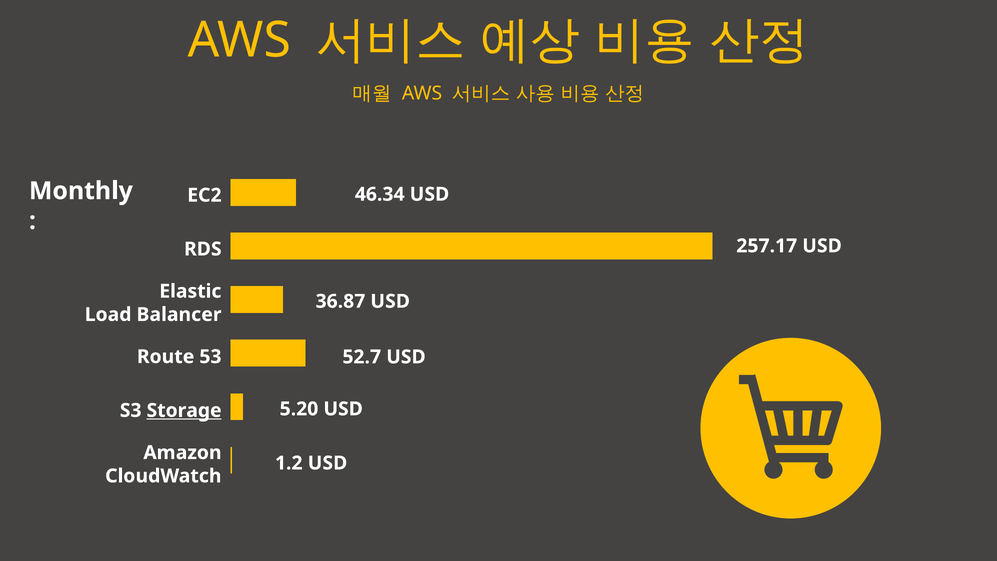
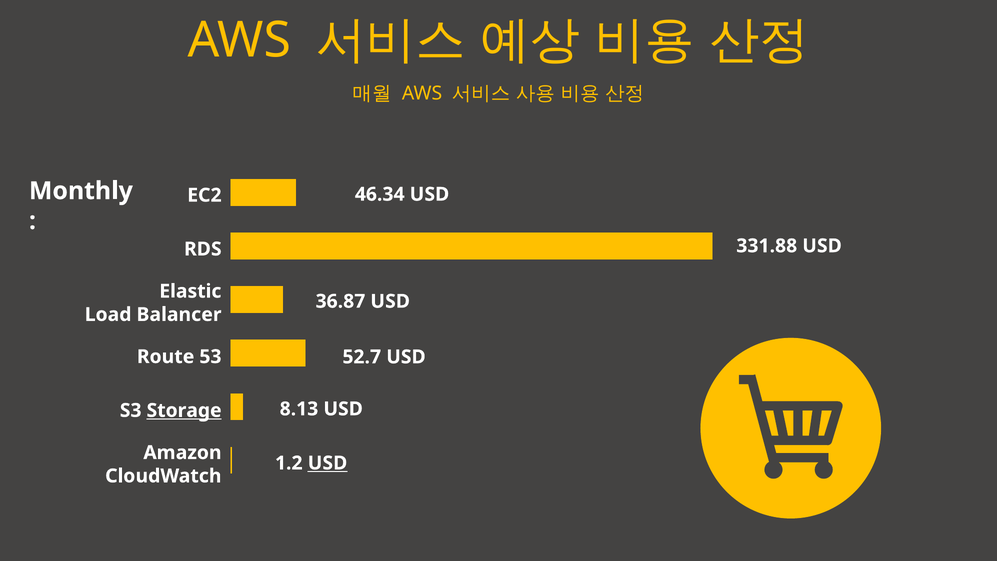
257.17: 257.17 -> 331.88
5.20: 5.20 -> 8.13
USD at (328, 463) underline: none -> present
